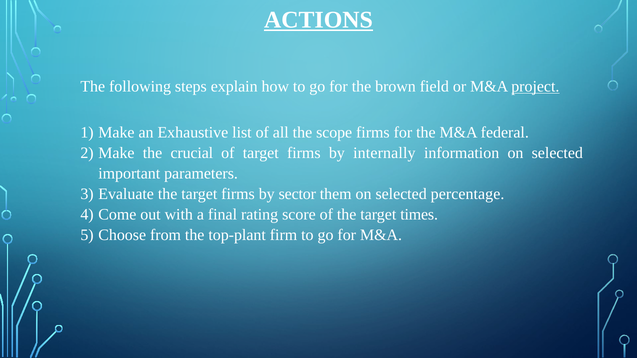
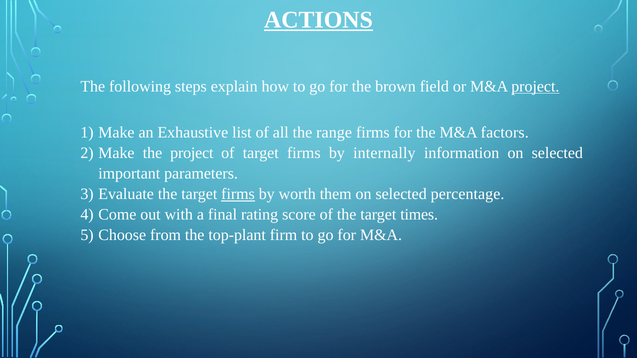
scope: scope -> range
federal: federal -> factors
the crucial: crucial -> project
firms at (238, 194) underline: none -> present
sector: sector -> worth
